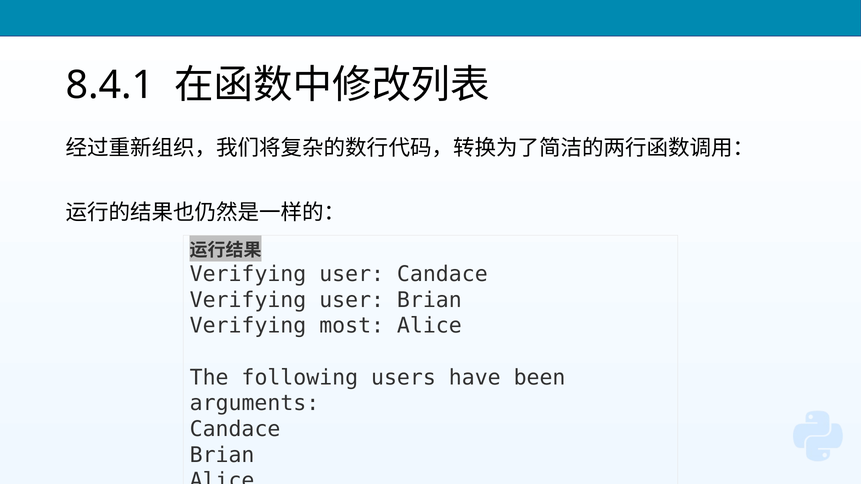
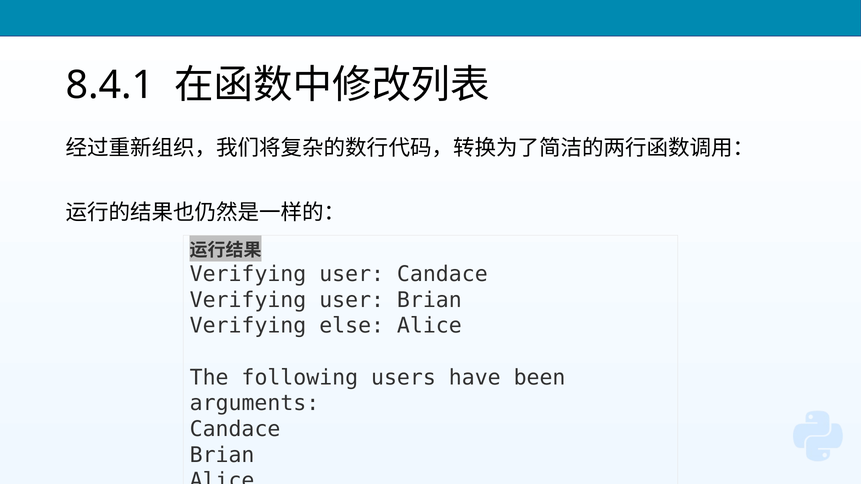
most: most -> else
